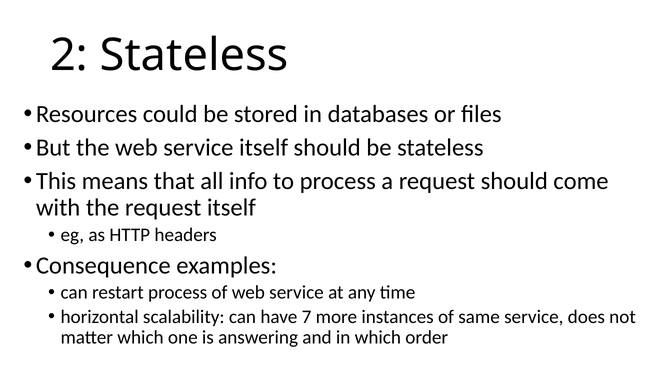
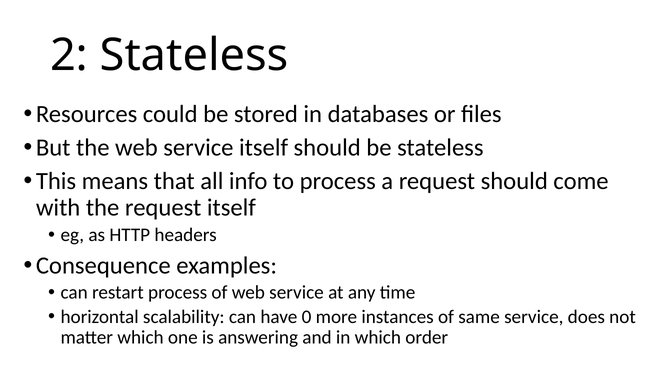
7: 7 -> 0
